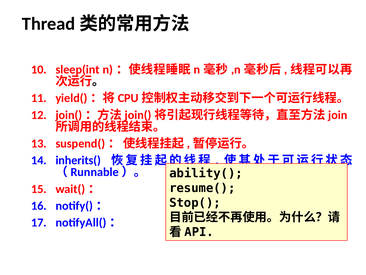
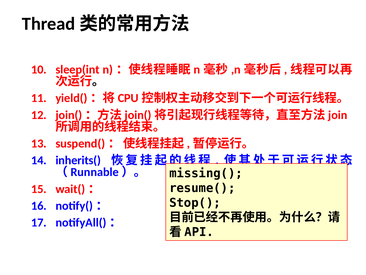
ability(: ability( -> missing(
